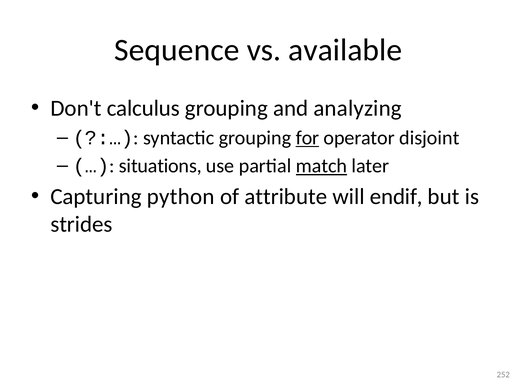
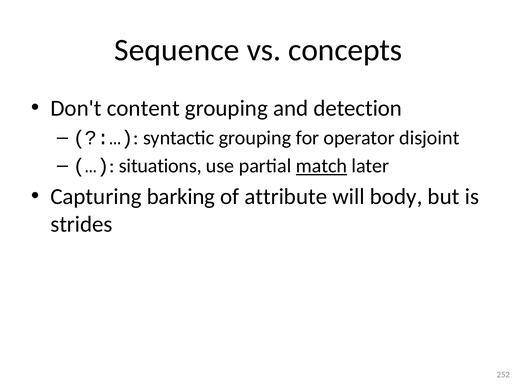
available: available -> concepts
calculus: calculus -> content
analyzing: analyzing -> detection
for underline: present -> none
python: python -> barking
endif: endif -> body
